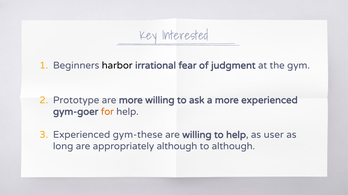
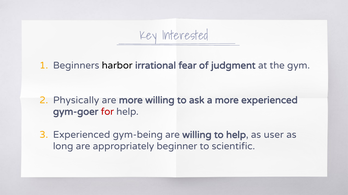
Prototype: Prototype -> Physically
for colour: orange -> red
gym-these: gym-these -> gym-being
appropriately although: although -> beginner
to although: although -> scientific
